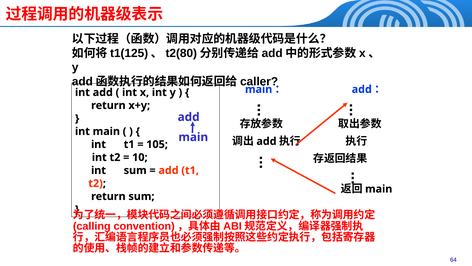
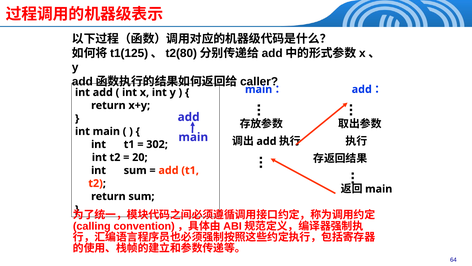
105: 105 -> 302
10: 10 -> 20
